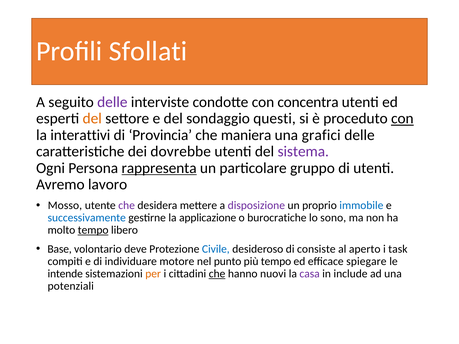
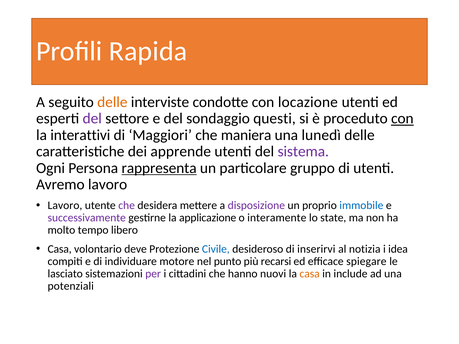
Sfollati: Sfollati -> Rapida
delle at (112, 102) colour: purple -> orange
concentra: concentra -> locazione
del at (92, 119) colour: orange -> purple
Provincia: Provincia -> Maggiori
grafici: grafici -> lunedì
dovrebbe: dovrebbe -> apprende
Mosso at (65, 206): Mosso -> Lavoro
successivamente colour: blue -> purple
burocratiche: burocratiche -> interamente
sono: sono -> state
tempo at (93, 230) underline: present -> none
Base at (60, 249): Base -> Casa
consiste: consiste -> inserirvi
aperto: aperto -> notizia
task: task -> idea
più tempo: tempo -> recarsi
intende: intende -> lasciato
per colour: orange -> purple
che at (217, 274) underline: present -> none
casa at (310, 274) colour: purple -> orange
